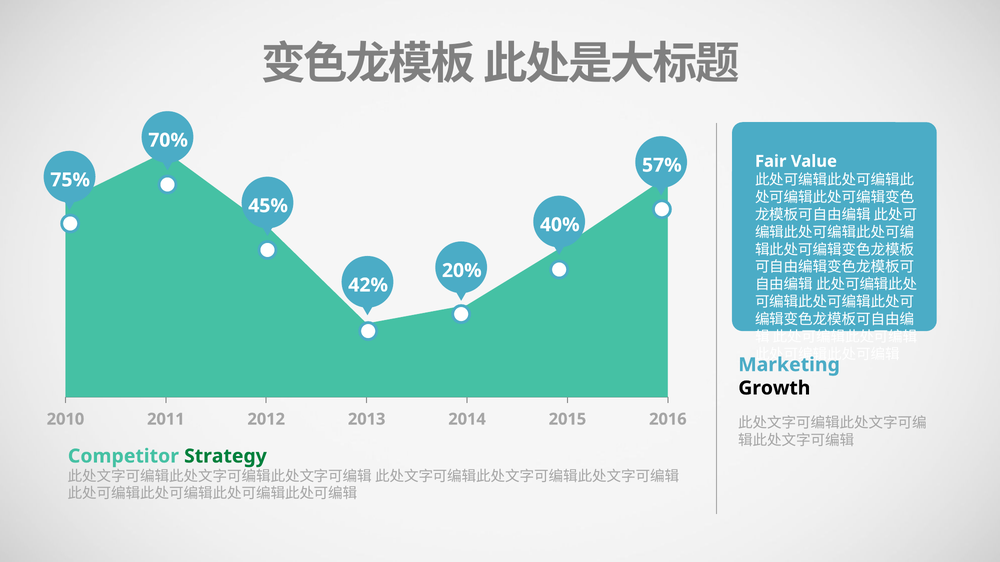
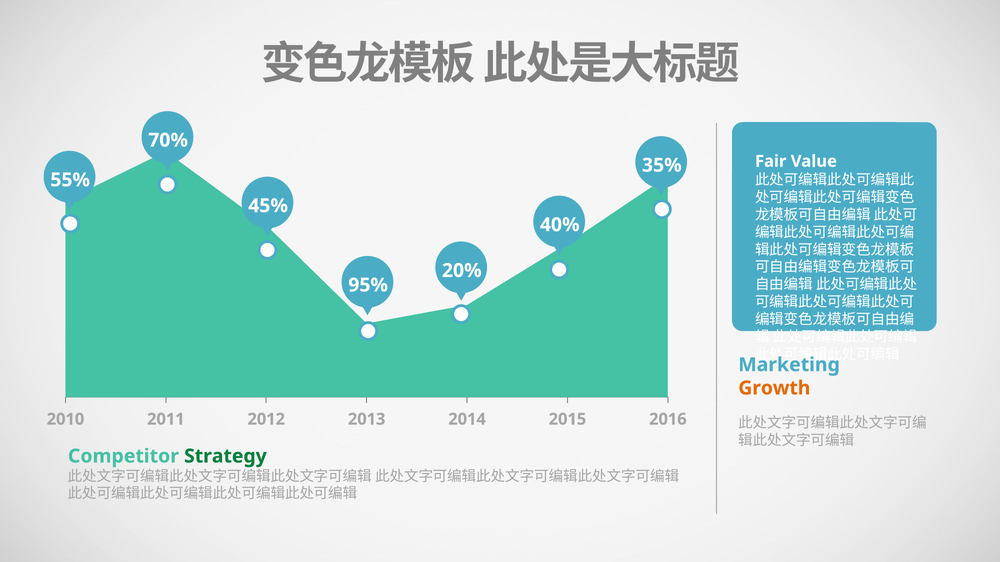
57%: 57% -> 35%
75%: 75% -> 55%
42%: 42% -> 95%
Growth colour: black -> orange
